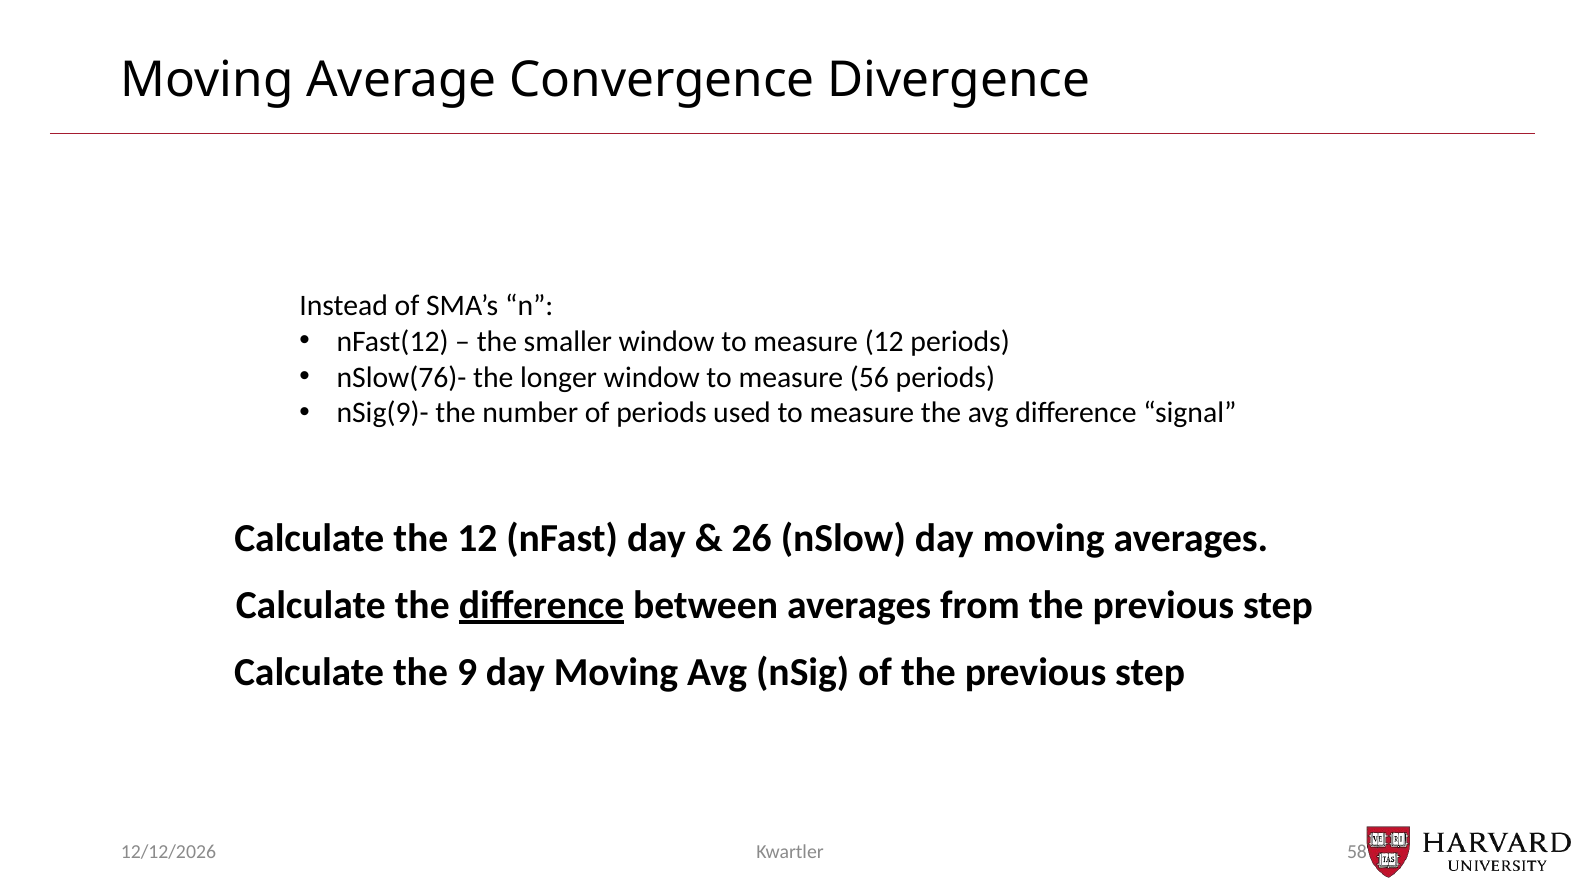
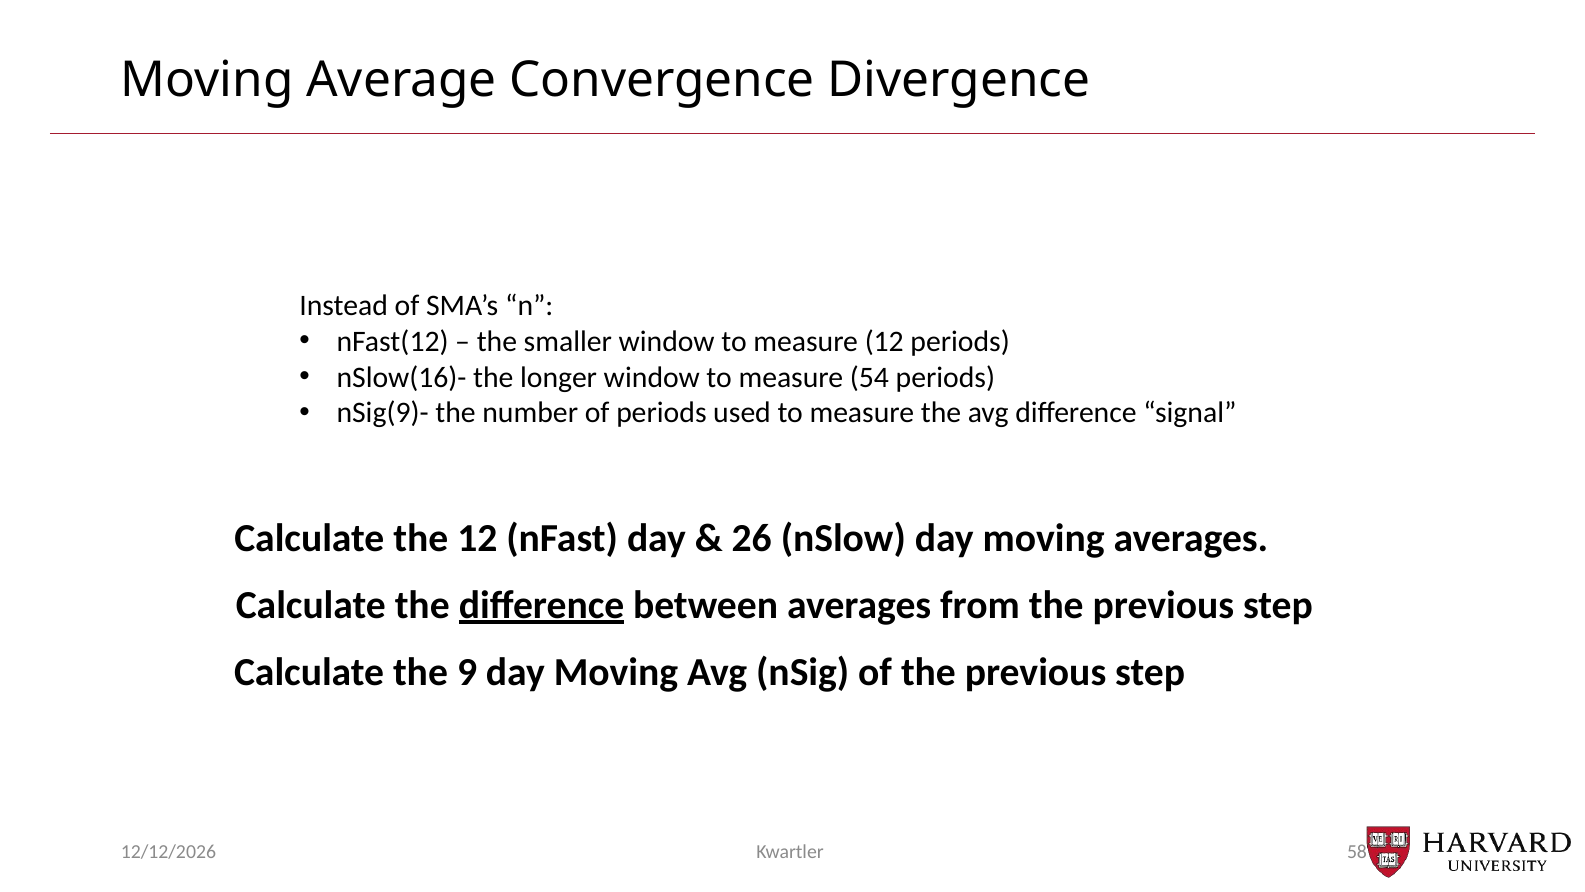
nSlow(76)-: nSlow(76)- -> nSlow(16)-
56: 56 -> 54
